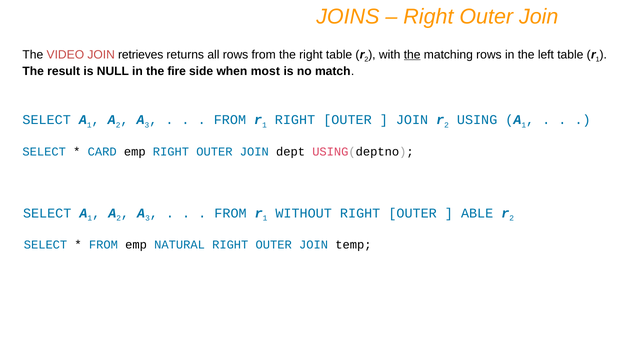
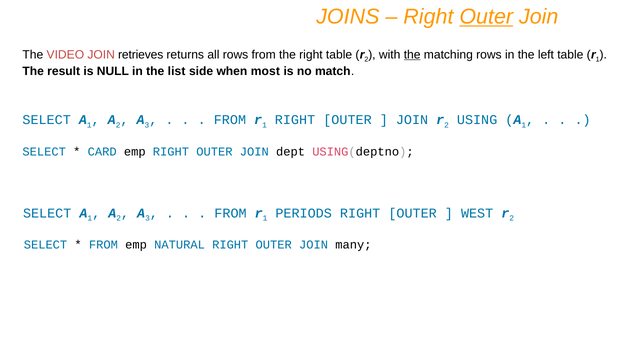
Outer at (486, 17) underline: none -> present
fire: fire -> list
WITHOUT: WITHOUT -> PERIODS
ABLE: ABLE -> WEST
temp: temp -> many
